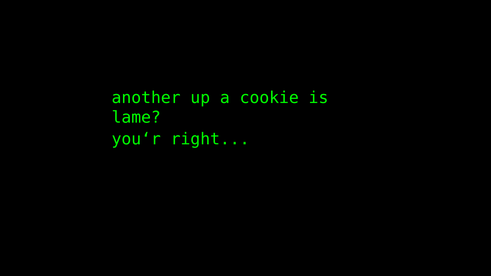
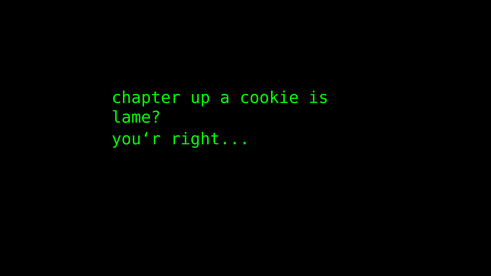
another: another -> chapter
